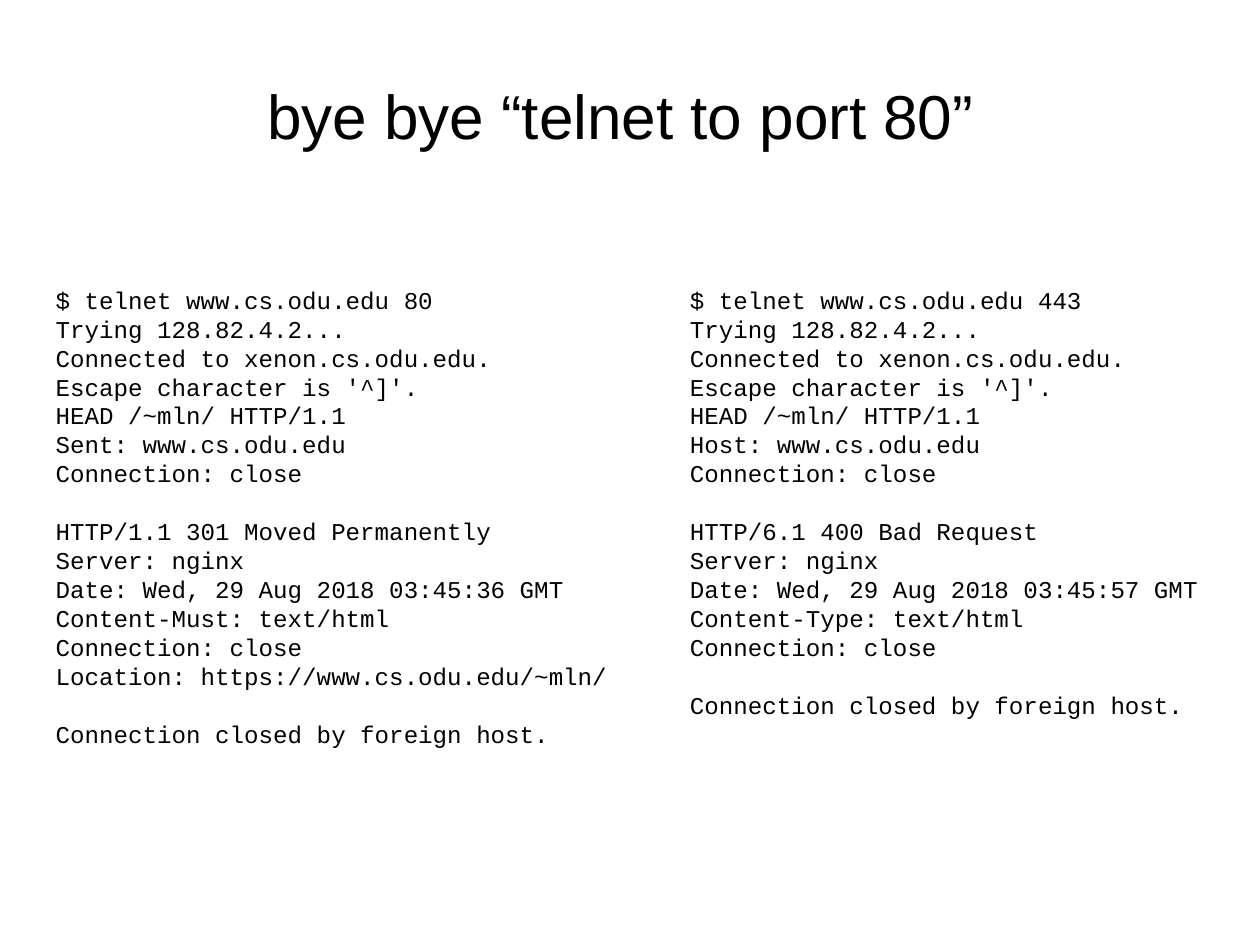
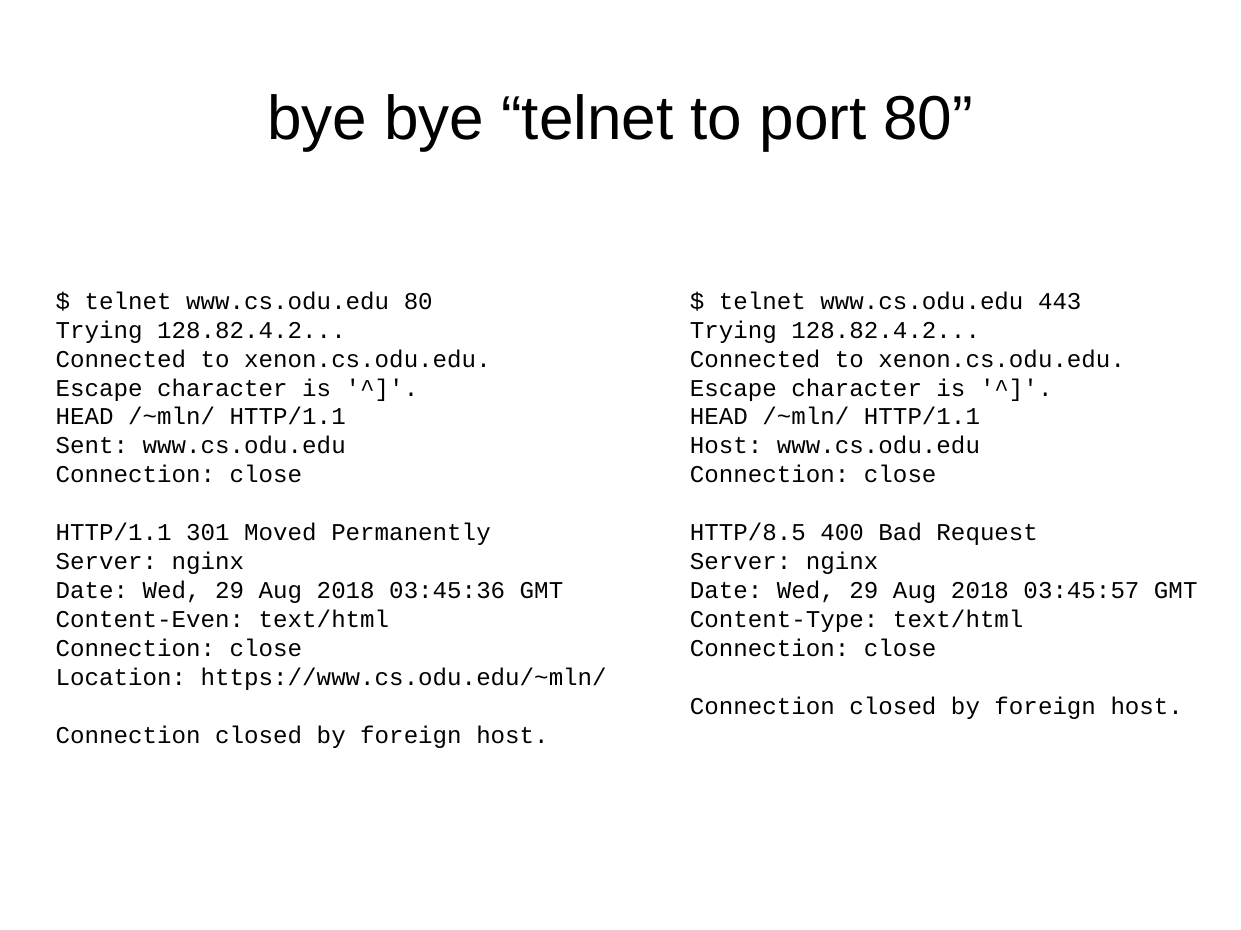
HTTP/6.1: HTTP/6.1 -> HTTP/8.5
Content-Must: Content-Must -> Content-Even
